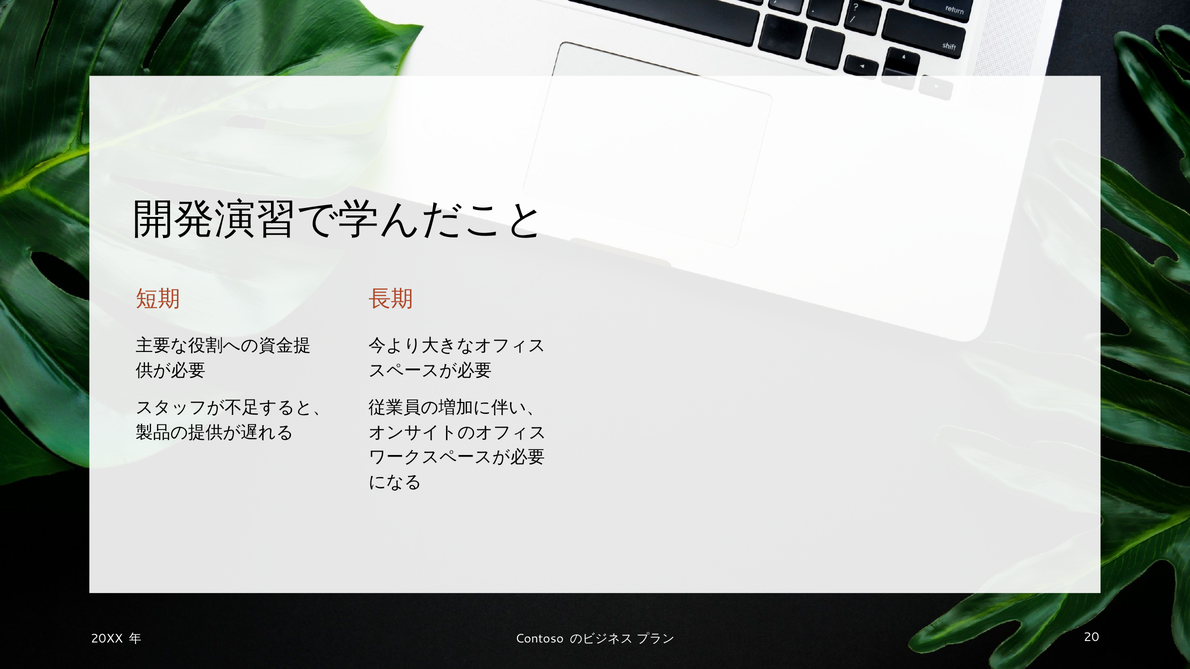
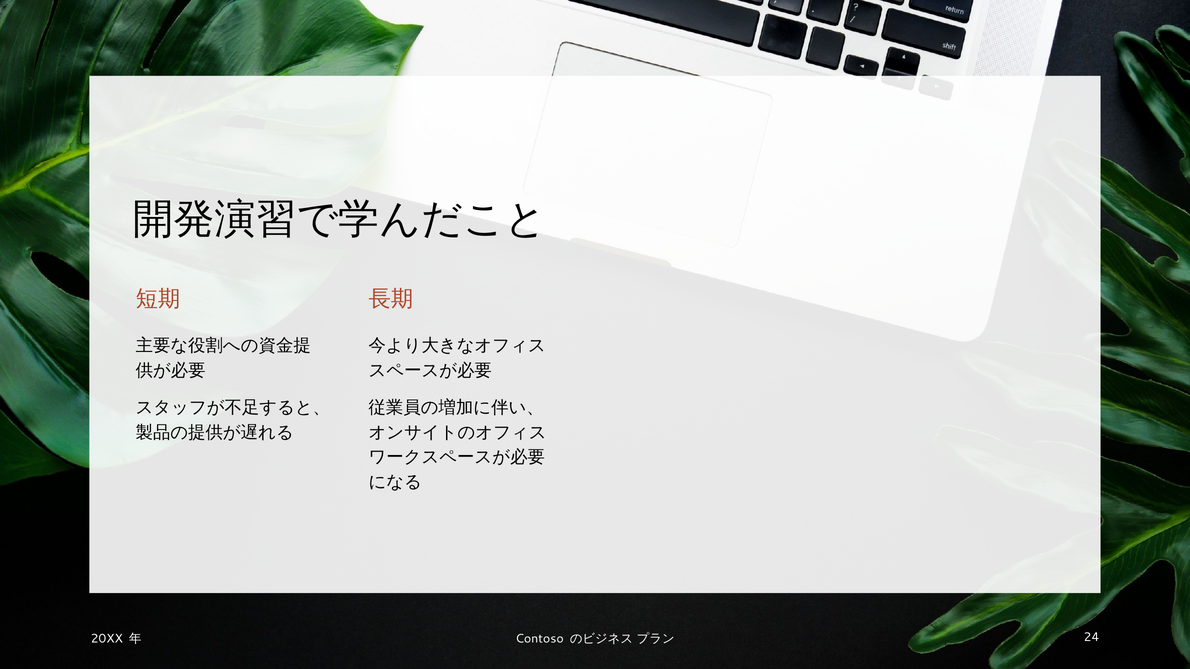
20: 20 -> 24
